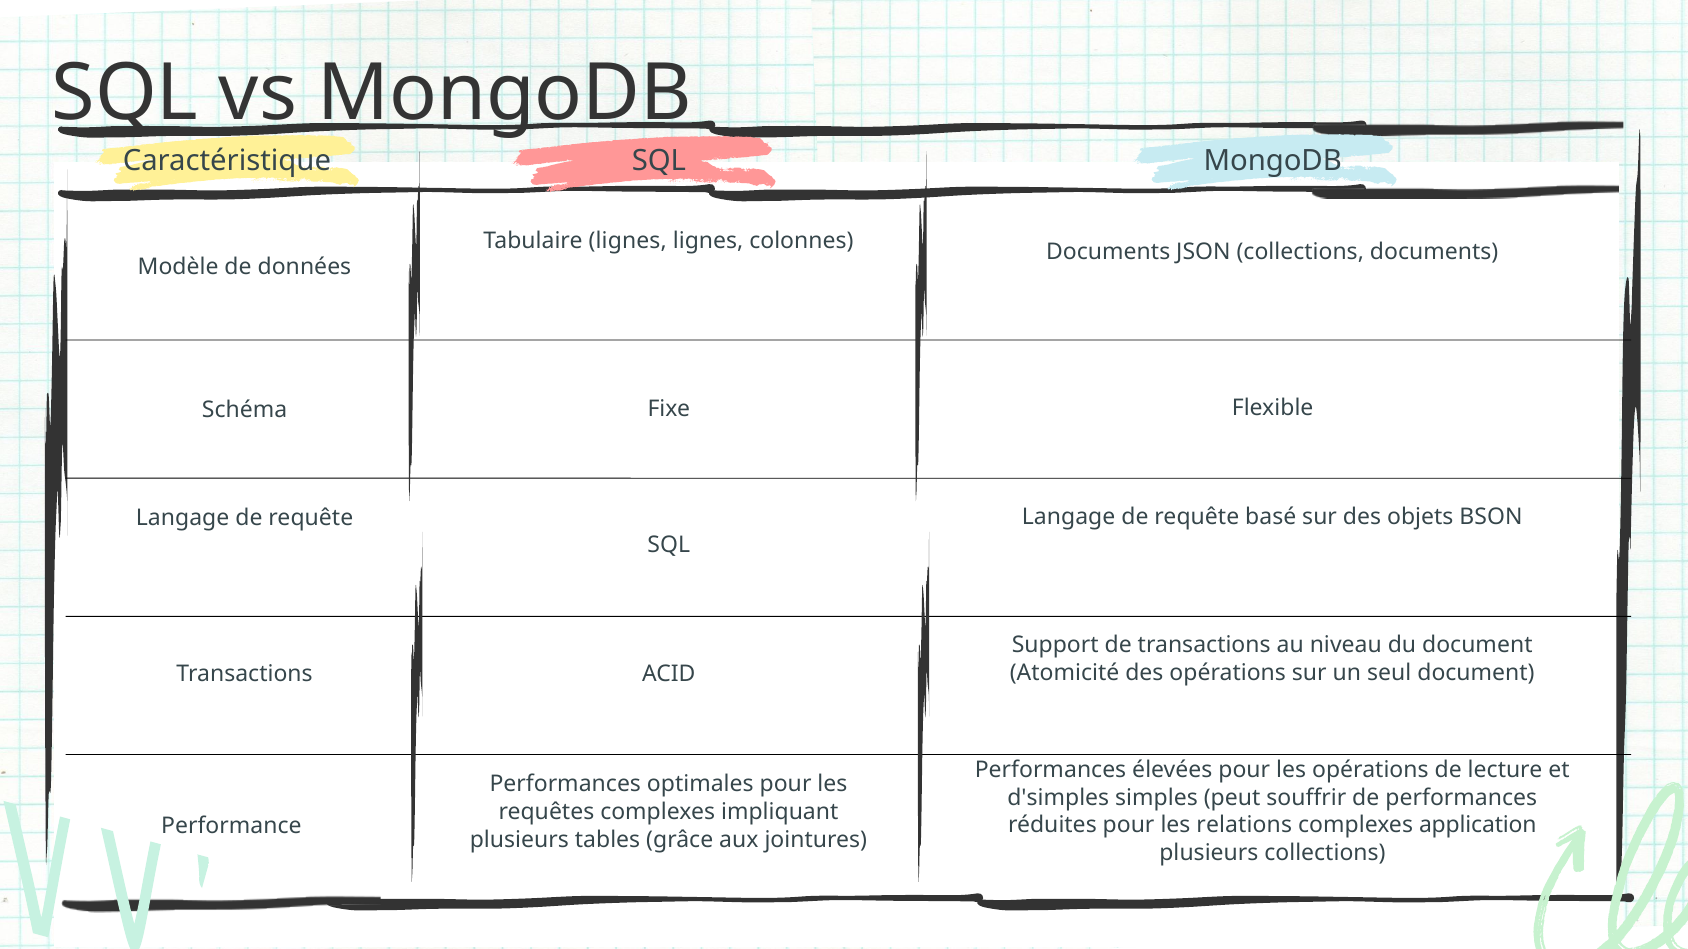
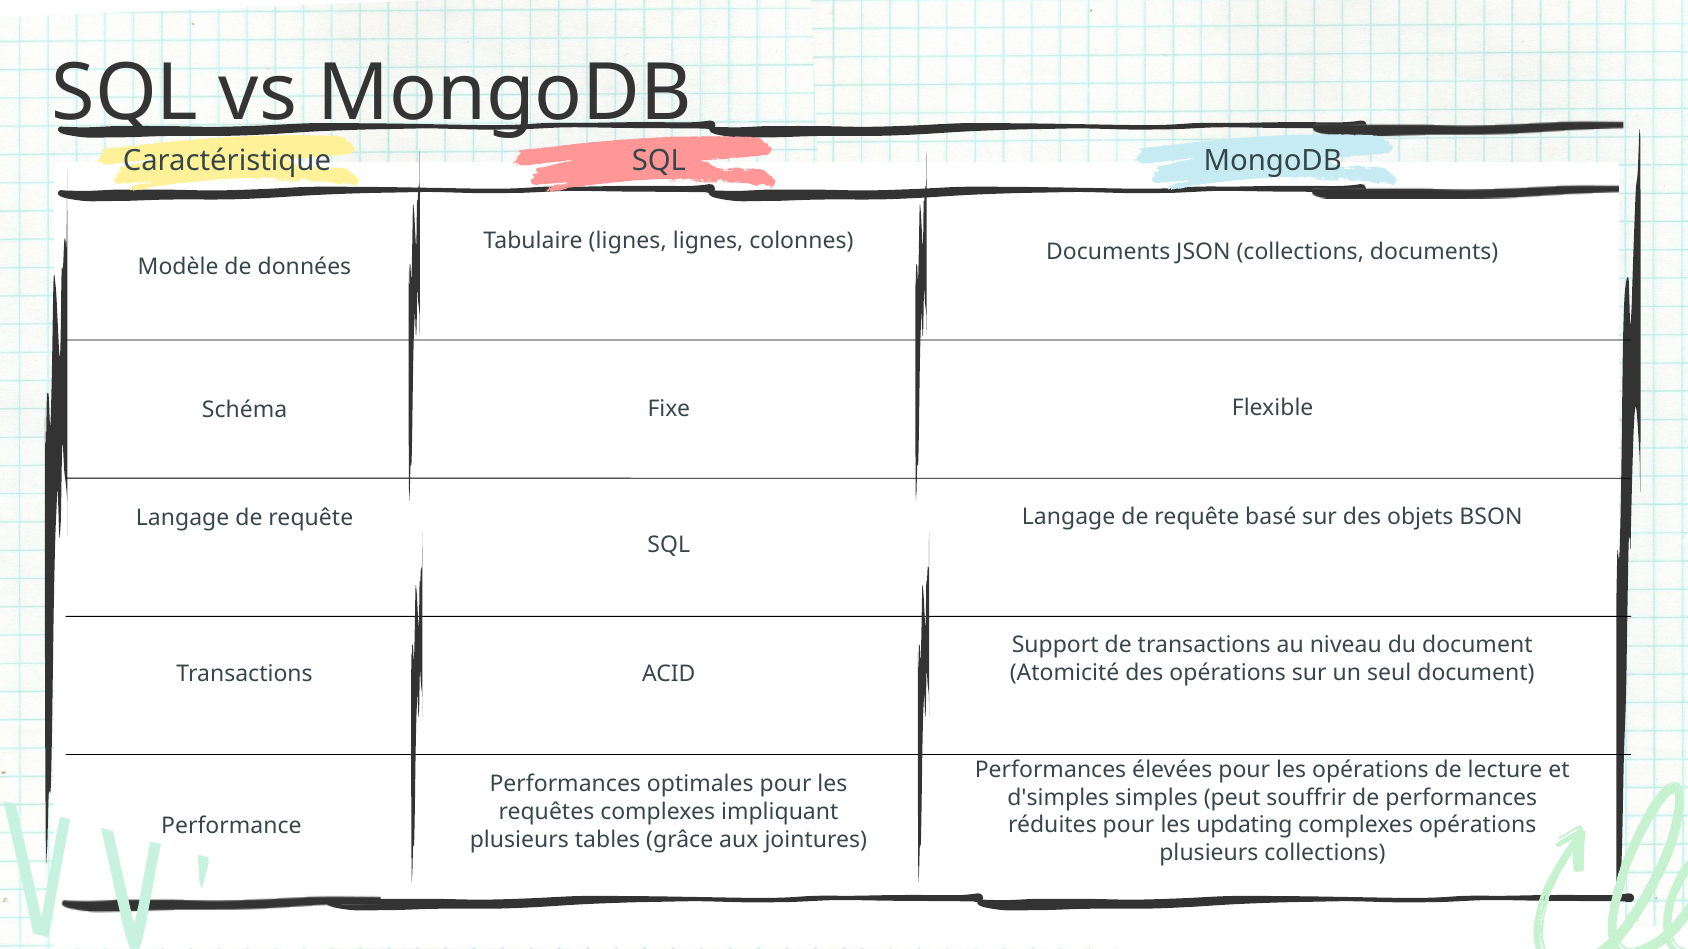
relations: relations -> updating
complexes application: application -> opérations
